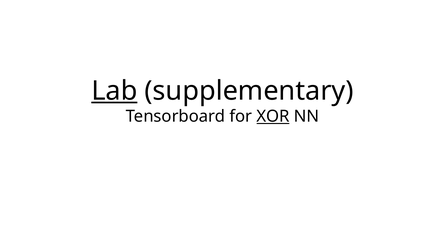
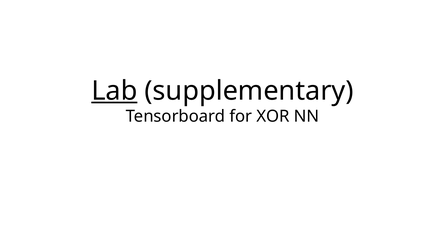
XOR underline: present -> none
